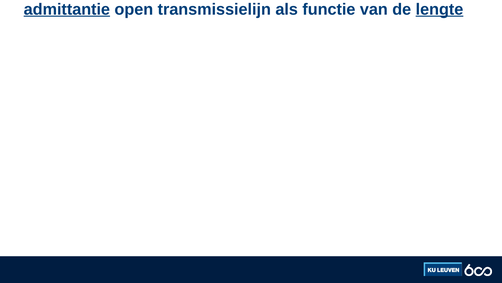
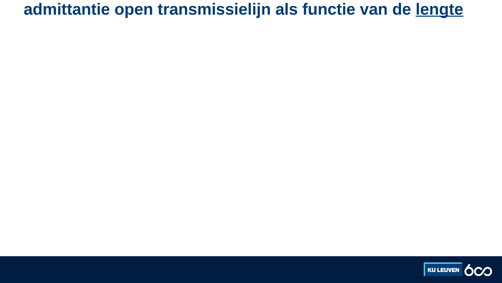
admittantie underline: present -> none
